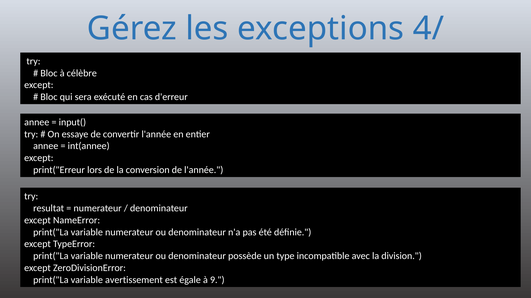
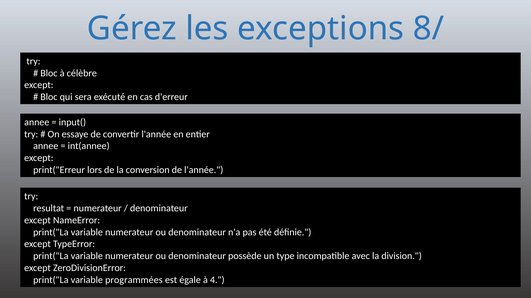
4/: 4/ -> 8/
avertissement: avertissement -> programmées
9: 9 -> 4
